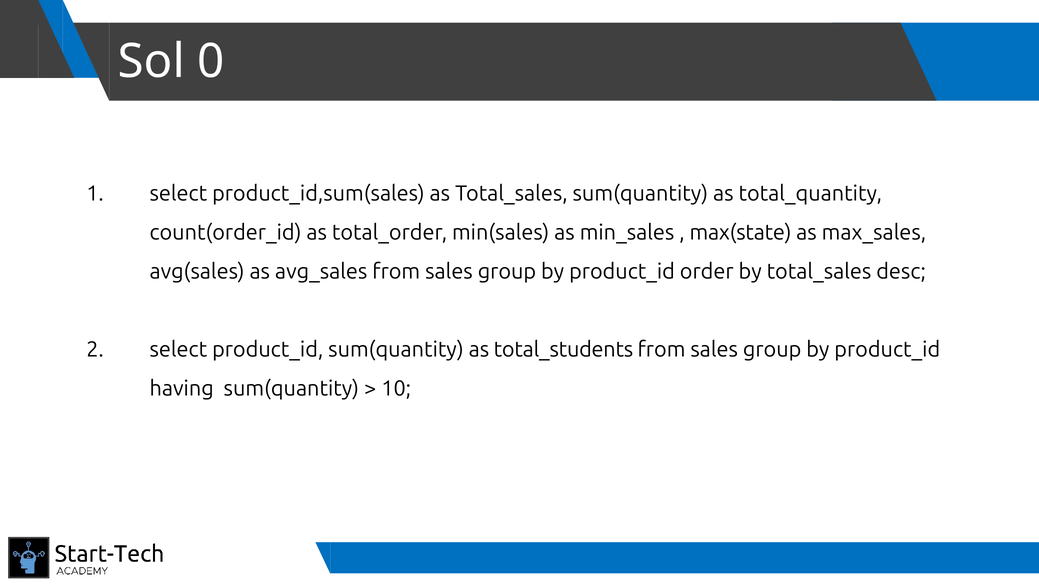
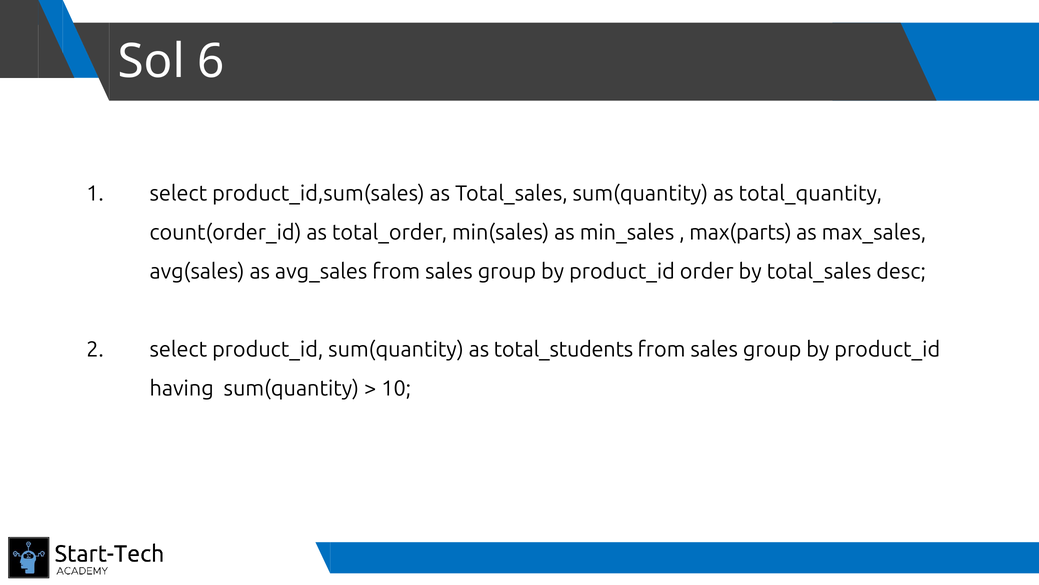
0: 0 -> 6
max(state: max(state -> max(parts
